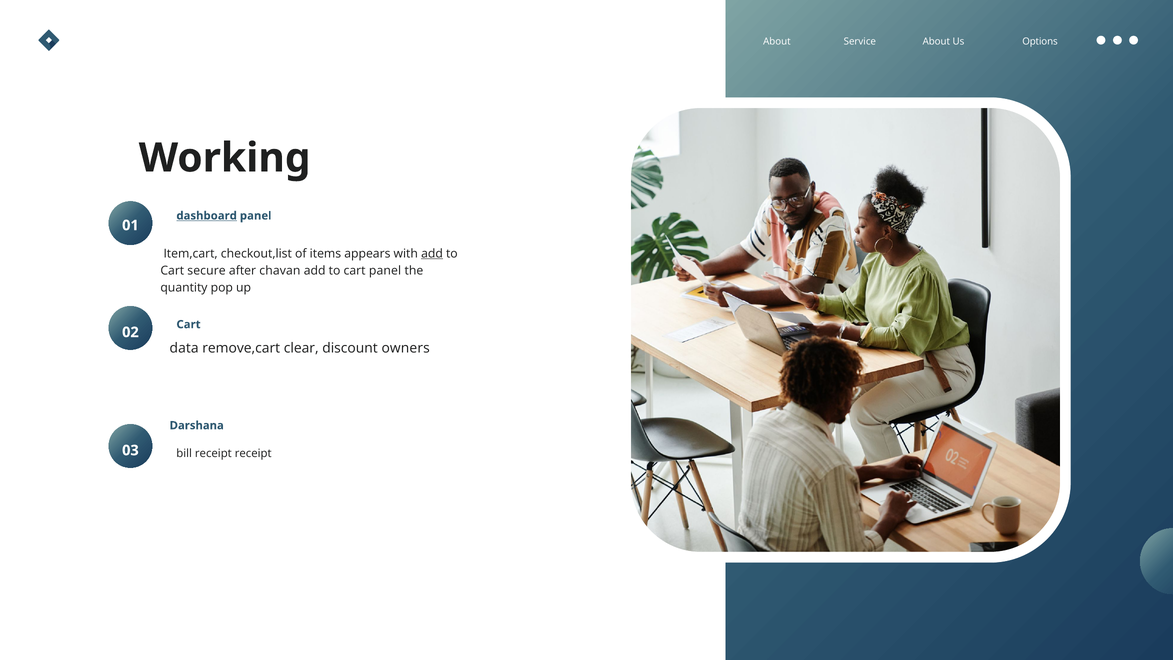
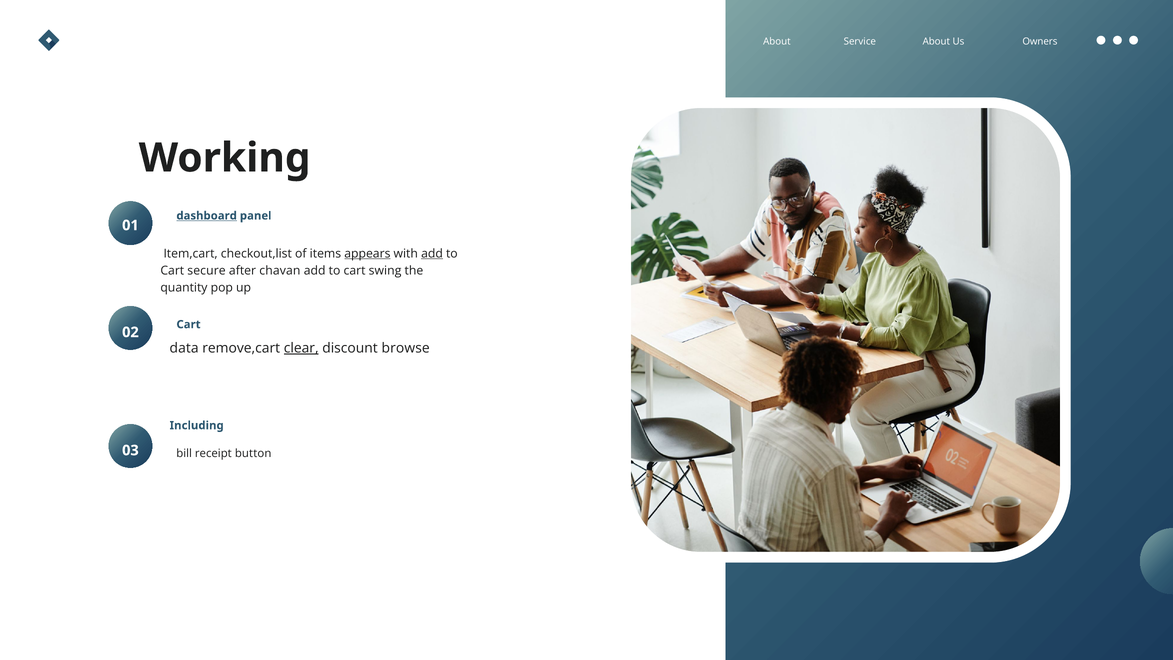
Options: Options -> Owners
appears underline: none -> present
cart panel: panel -> swing
clear underline: none -> present
owners: owners -> browse
Darshana: Darshana -> Including
receipt receipt: receipt -> button
